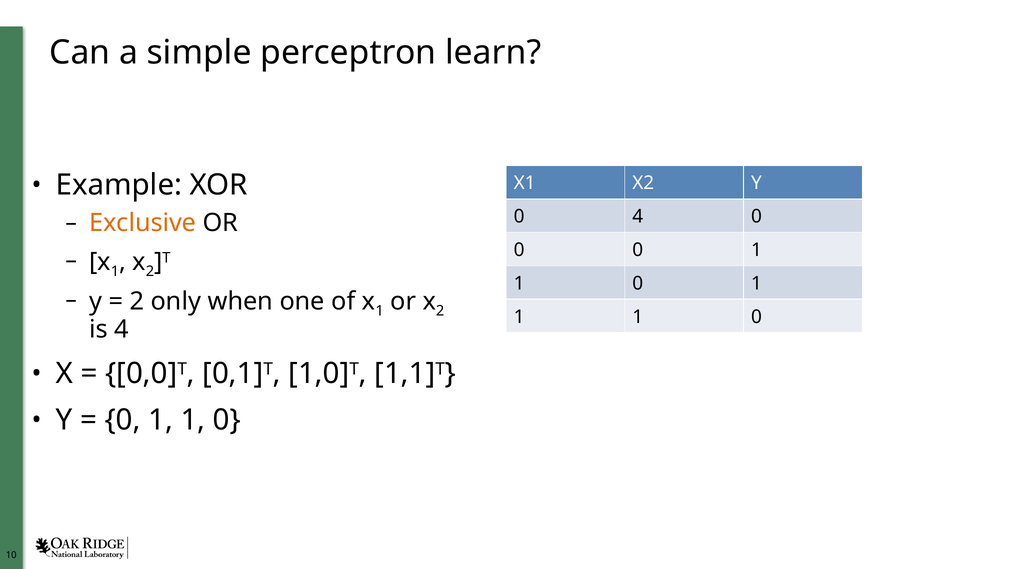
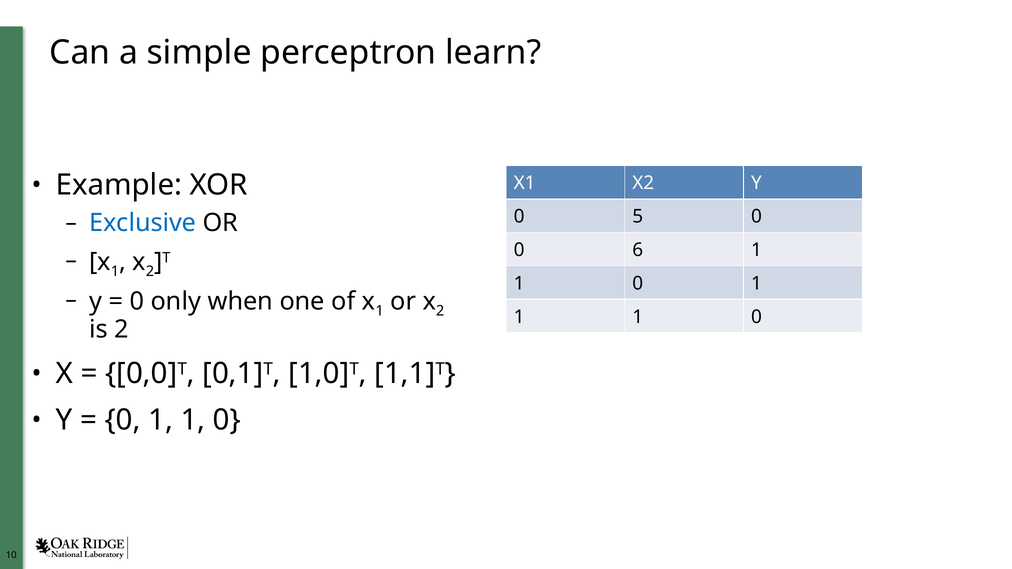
0 4: 4 -> 5
Exclusive colour: orange -> blue
0 at (638, 250): 0 -> 6
2 at (137, 301): 2 -> 0
is 4: 4 -> 2
